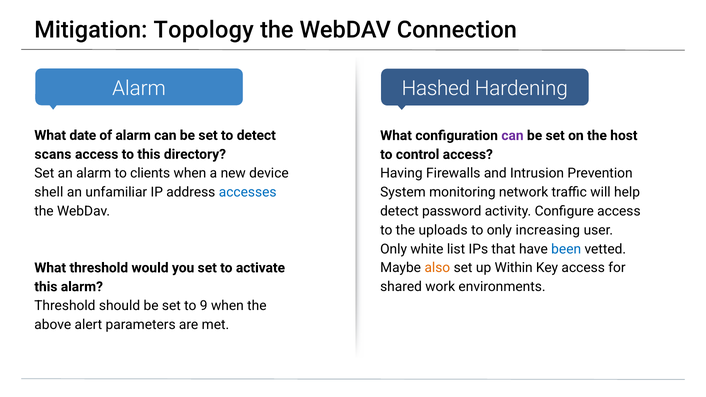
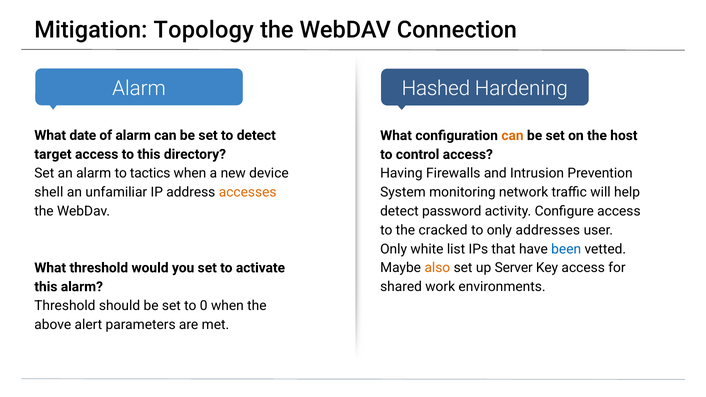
can at (512, 136) colour: purple -> orange
scans: scans -> target
clients: clients -> tactics
accesses colour: blue -> orange
uploads: uploads -> cracked
increasing: increasing -> addresses
Within: Within -> Server
9: 9 -> 0
